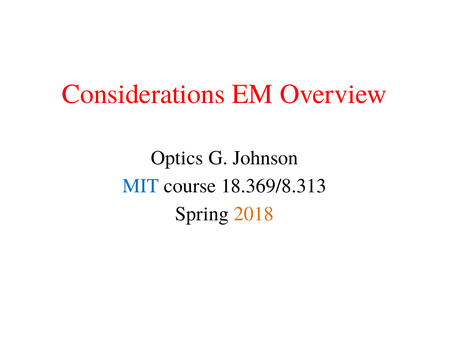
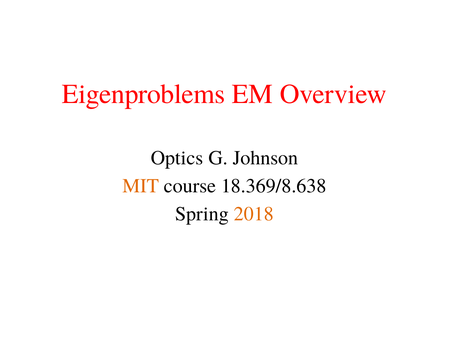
Considerations: Considerations -> Eigenproblems
MIT colour: blue -> orange
18.369/8.313: 18.369/8.313 -> 18.369/8.638
